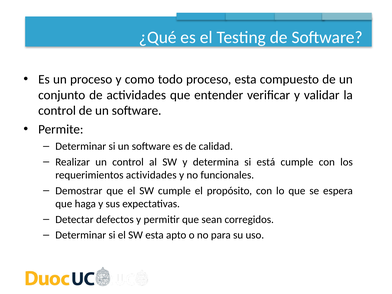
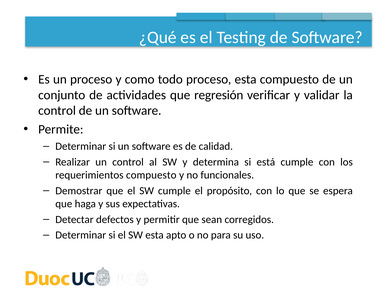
entender: entender -> regresión
requerimientos actividades: actividades -> compuesto
